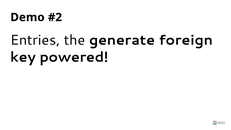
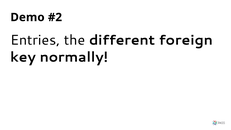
generate: generate -> different
powered: powered -> normally
